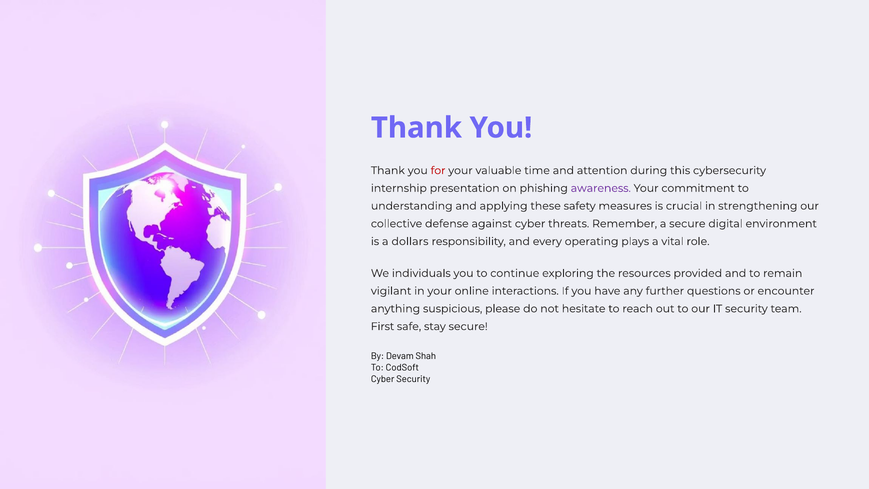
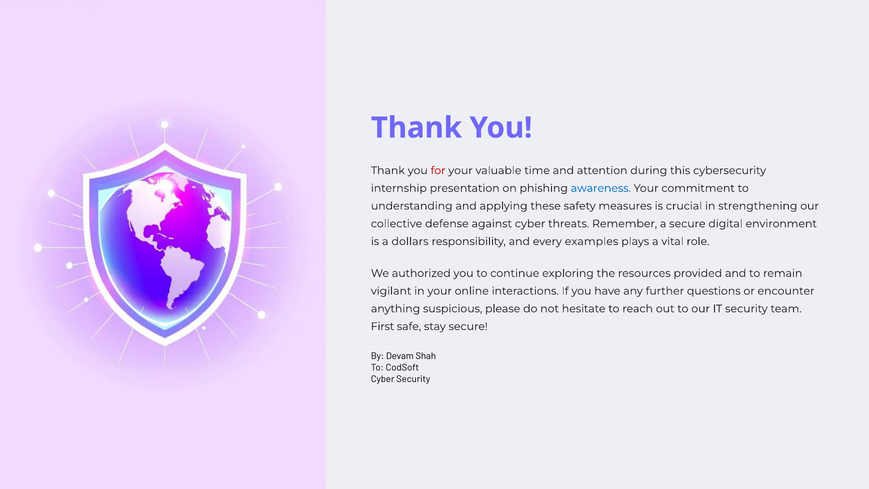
awareness colour: purple -> blue
operating: operating -> examples
individuals: individuals -> authorized
